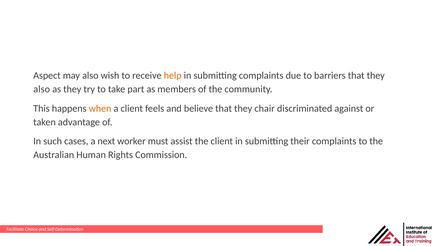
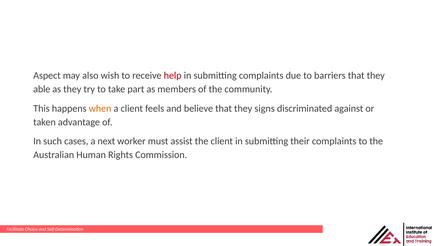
help colour: orange -> red
also at (42, 89): also -> able
chair: chair -> signs
